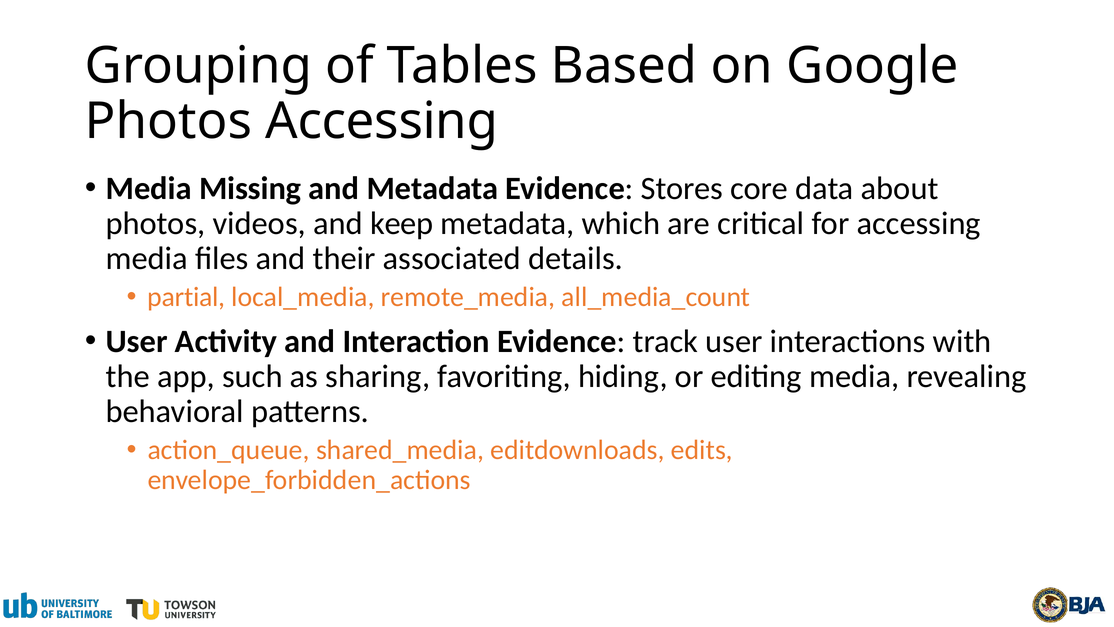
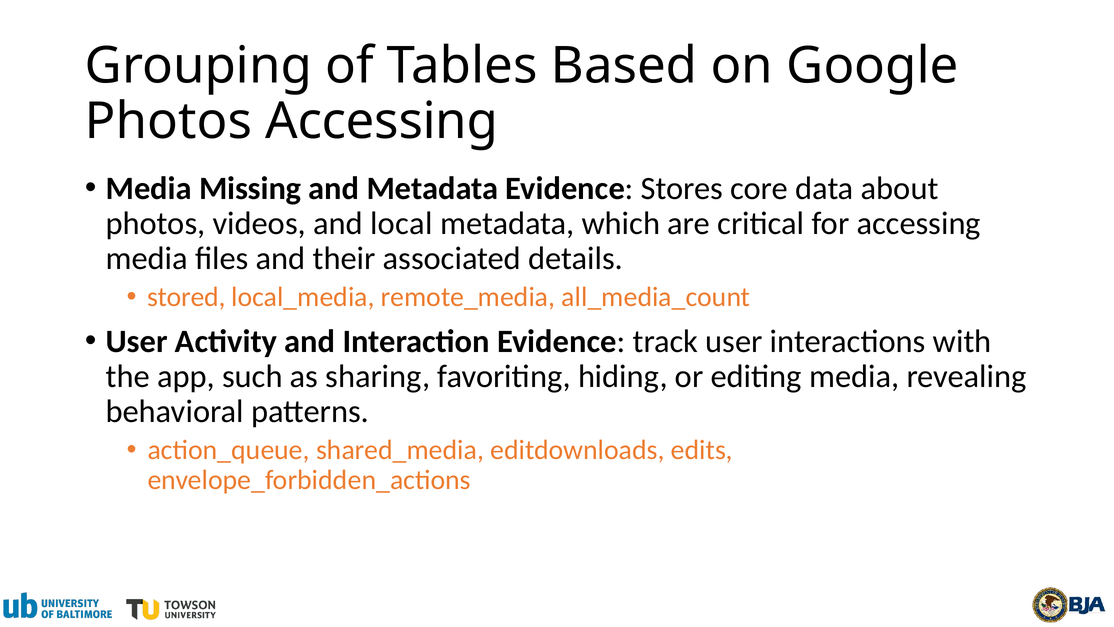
keep: keep -> local
partial: partial -> stored
